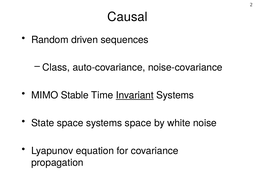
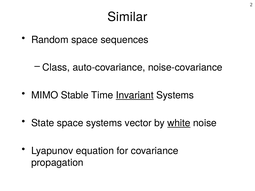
Causal: Causal -> Similar
Random driven: driven -> space
systems space: space -> vector
white underline: none -> present
